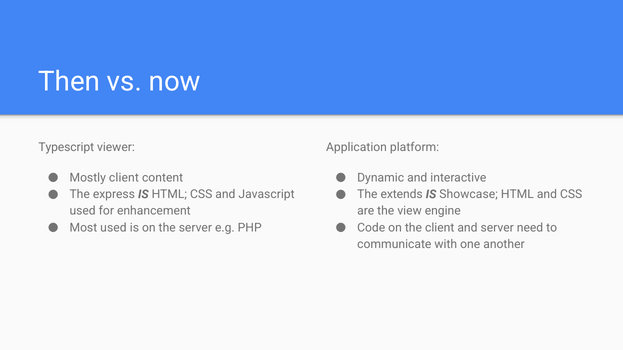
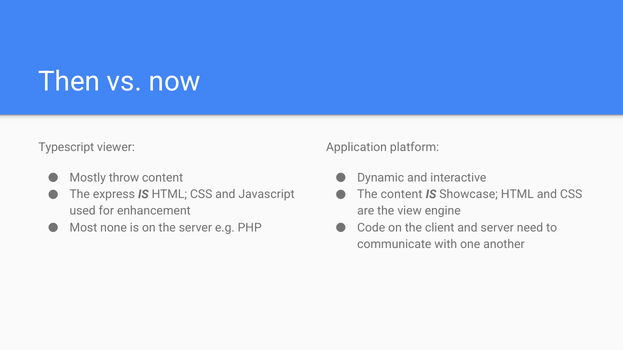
Mostly client: client -> throw
The extends: extends -> content
Most used: used -> none
